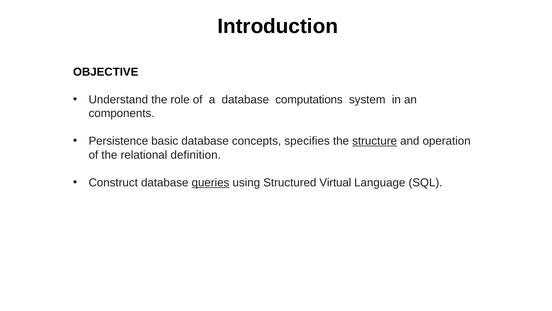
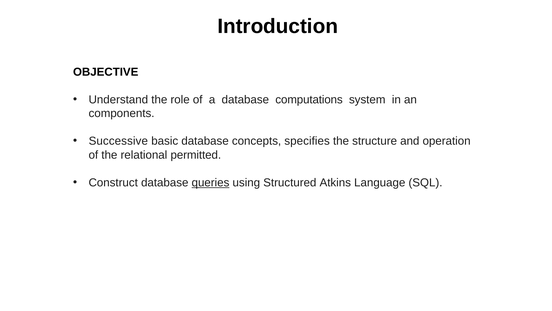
Persistence: Persistence -> Successive
structure underline: present -> none
definition: definition -> permitted
Virtual: Virtual -> Atkins
